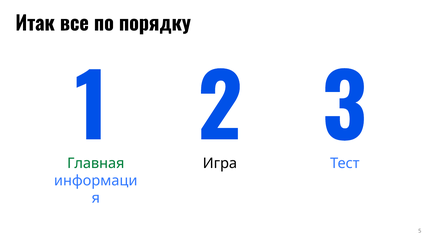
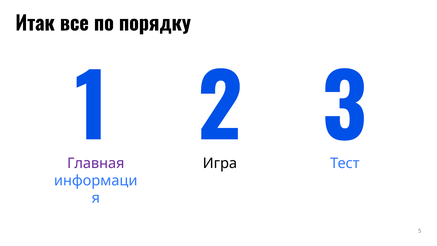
Главная colour: green -> purple
